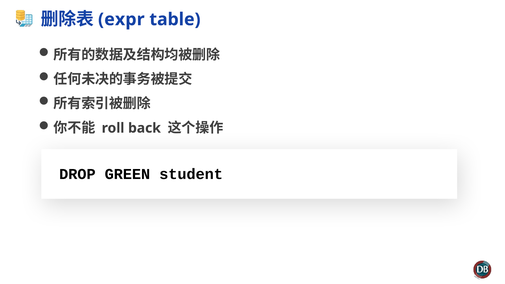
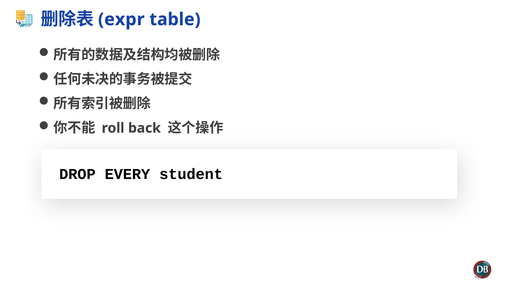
GREEN: GREEN -> EVERY
